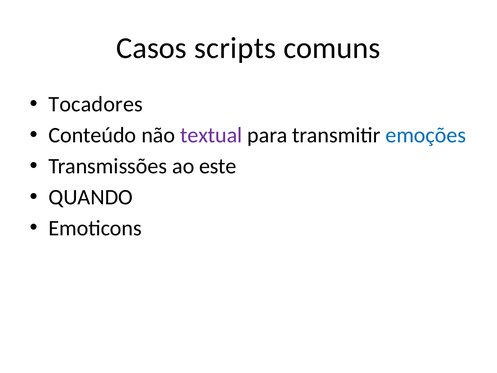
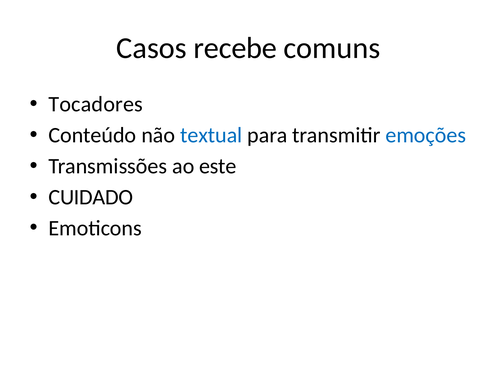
scripts: scripts -> recebe
textual colour: purple -> blue
QUANDO: QUANDO -> CUIDADO
